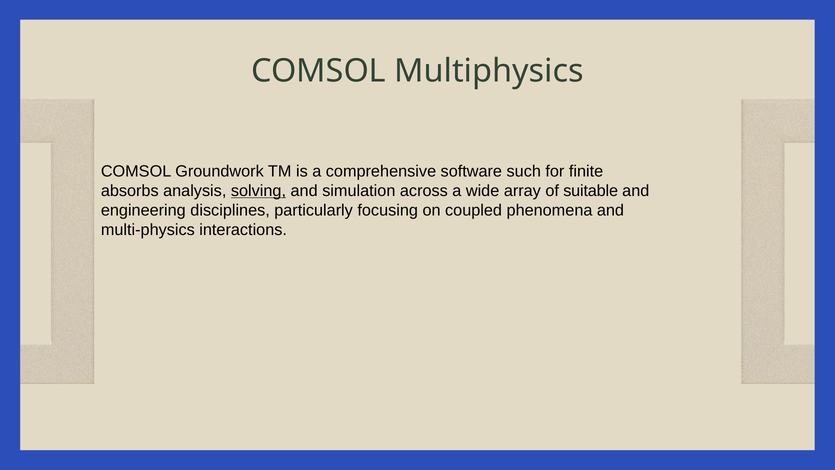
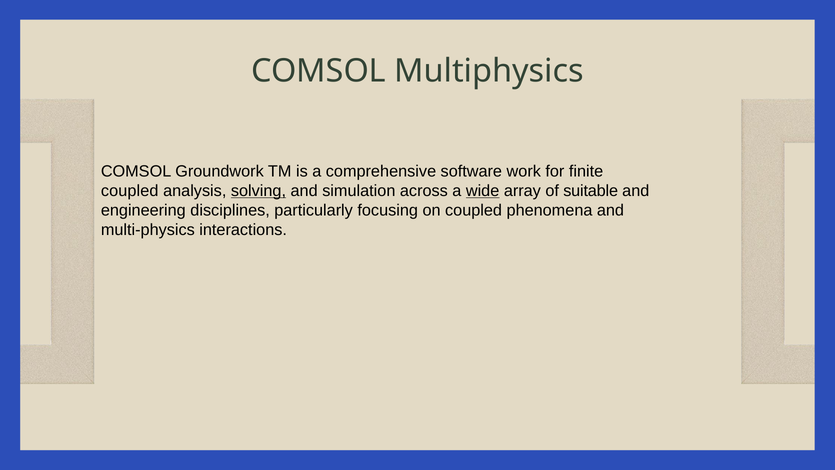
such: such -> work
absorbs at (130, 191): absorbs -> coupled
wide underline: none -> present
